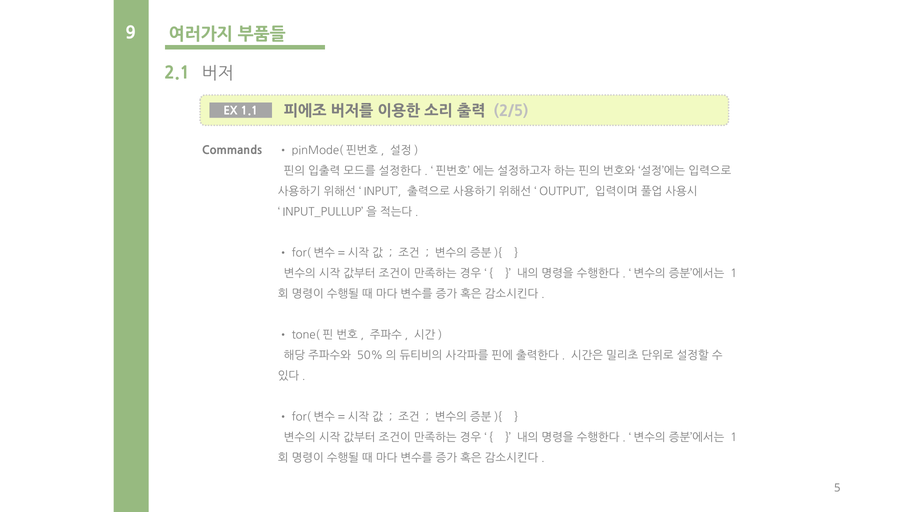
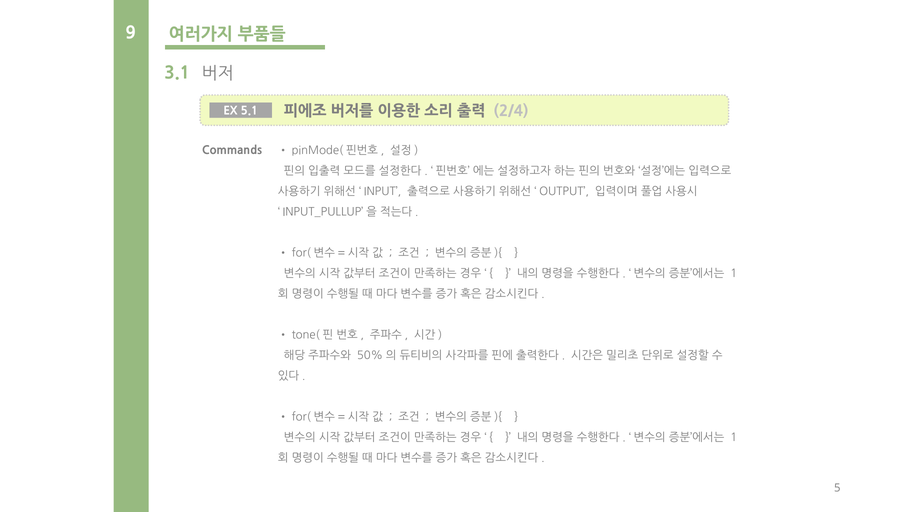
2.1: 2.1 -> 3.1
2/5: 2/5 -> 2/4
1.1: 1.1 -> 5.1
